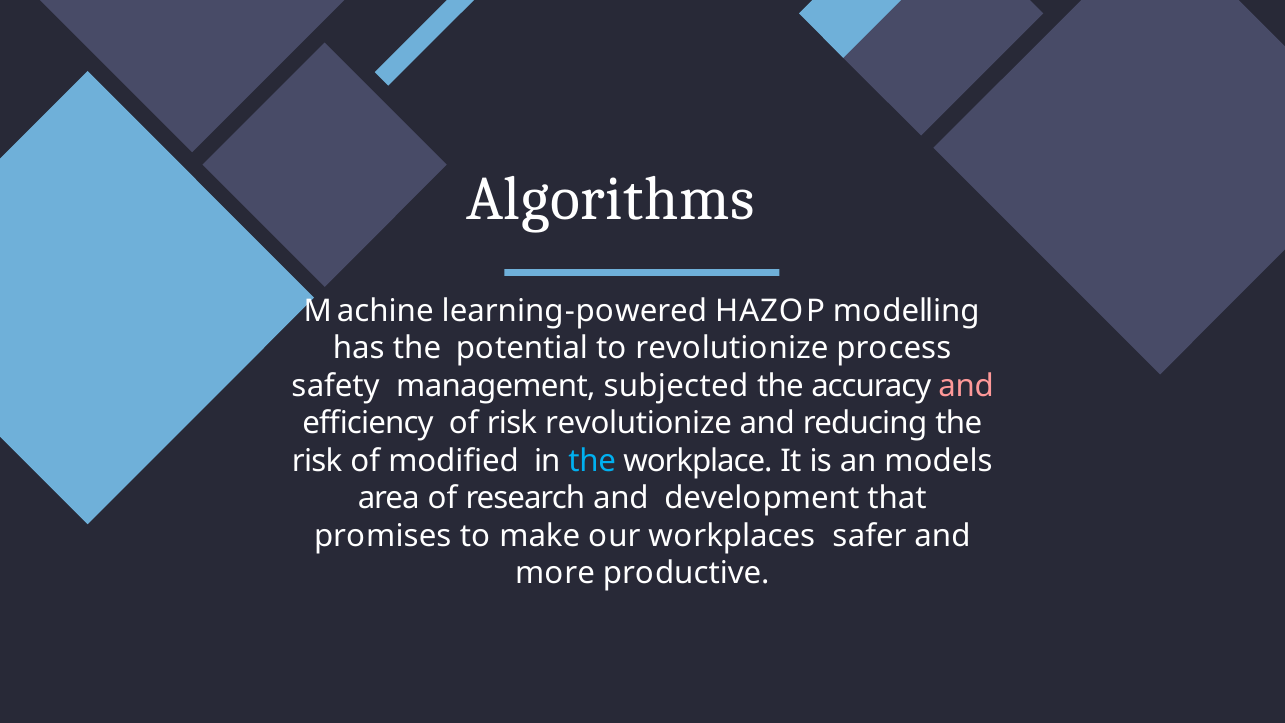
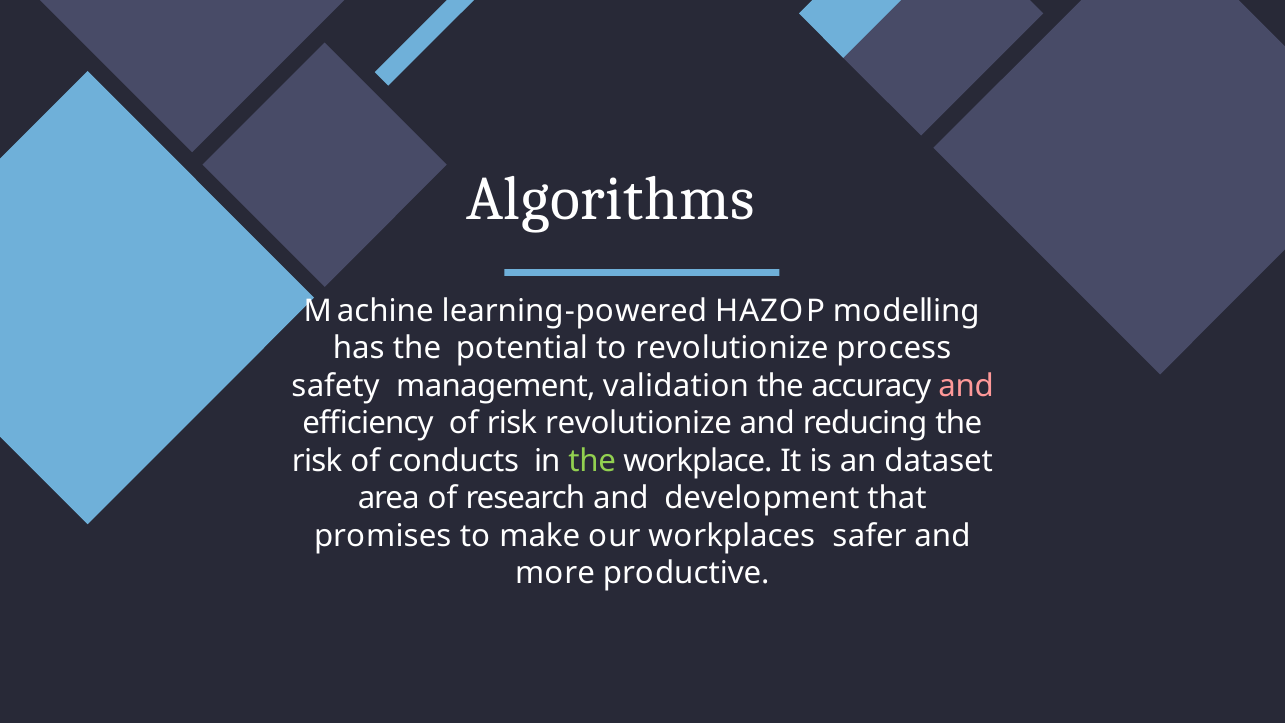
subjected: subjected -> validation
modified: modified -> conducts
the at (592, 461) colour: light blue -> light green
models: models -> dataset
